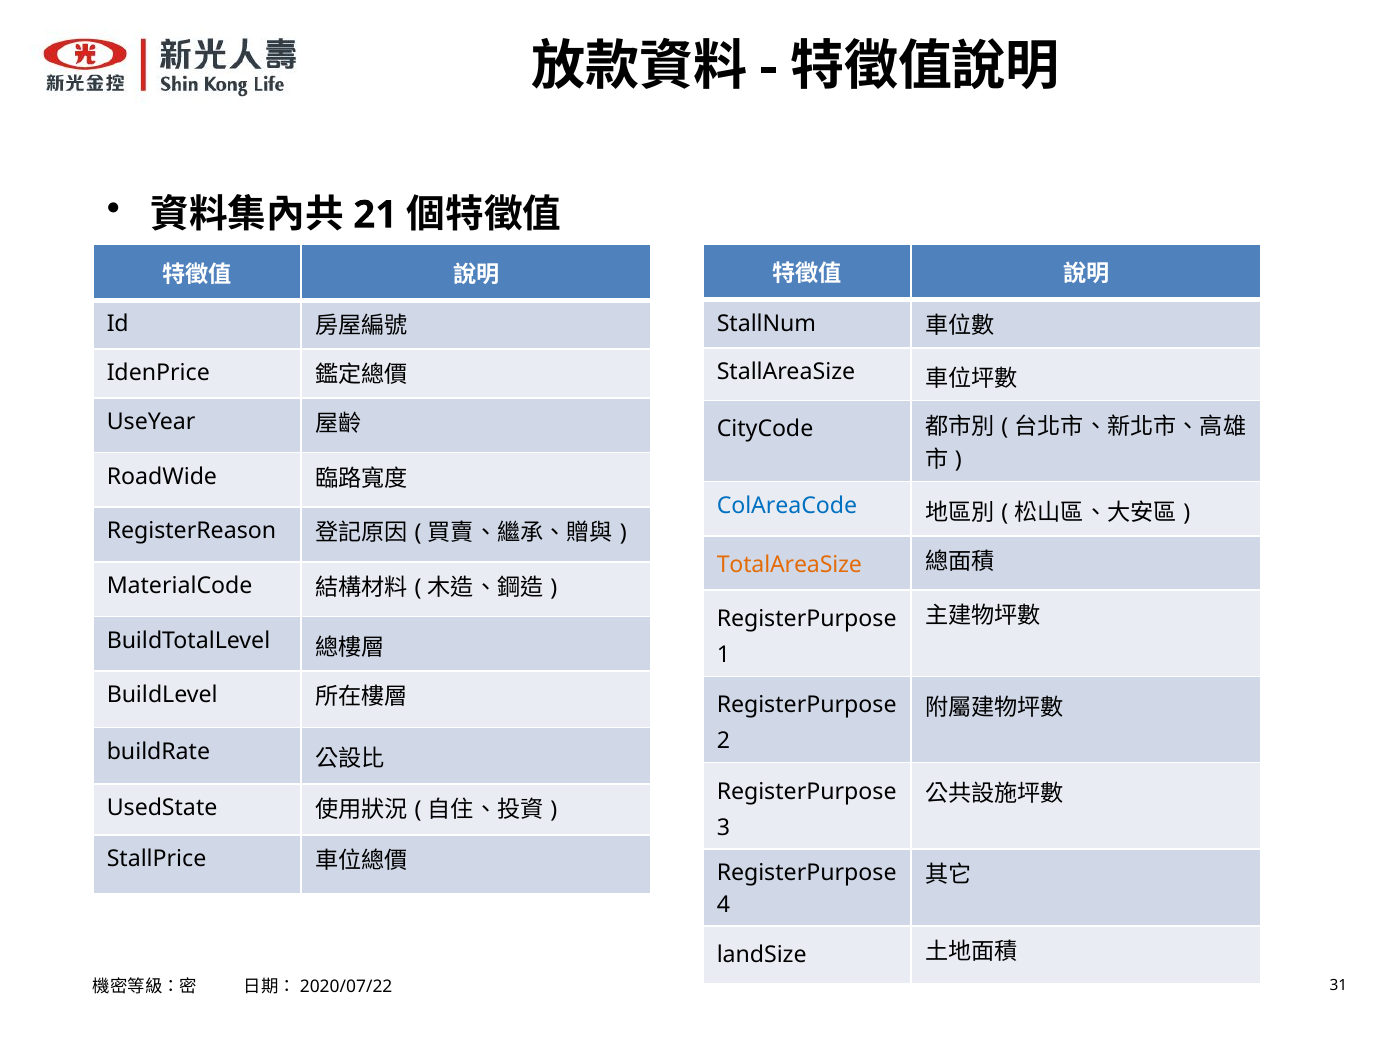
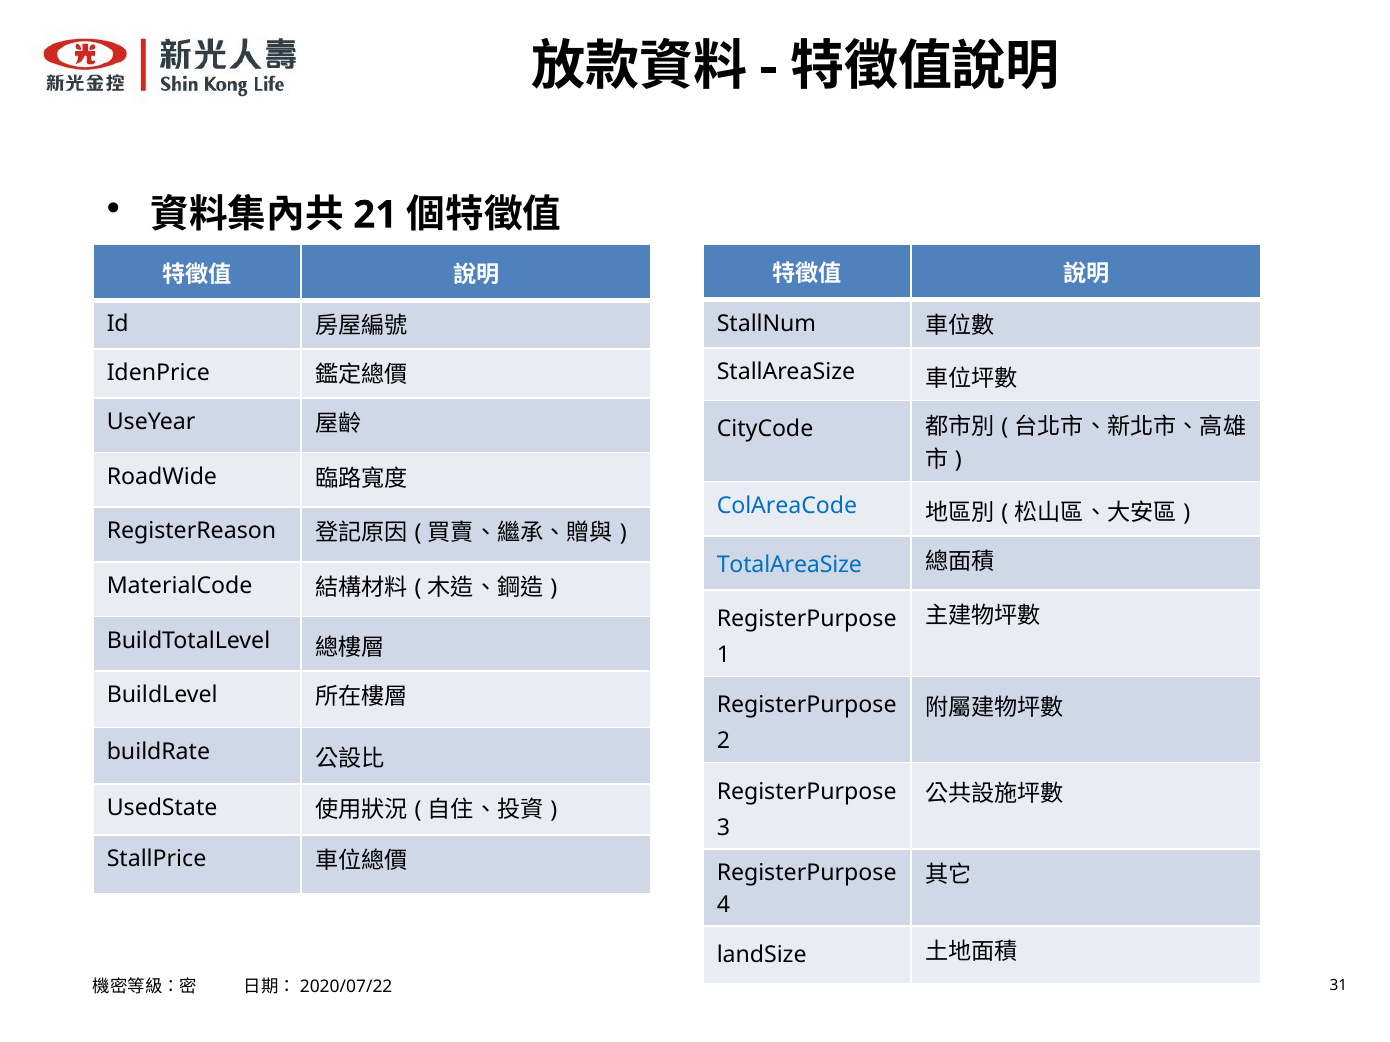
TotalAreaSize colour: orange -> blue
